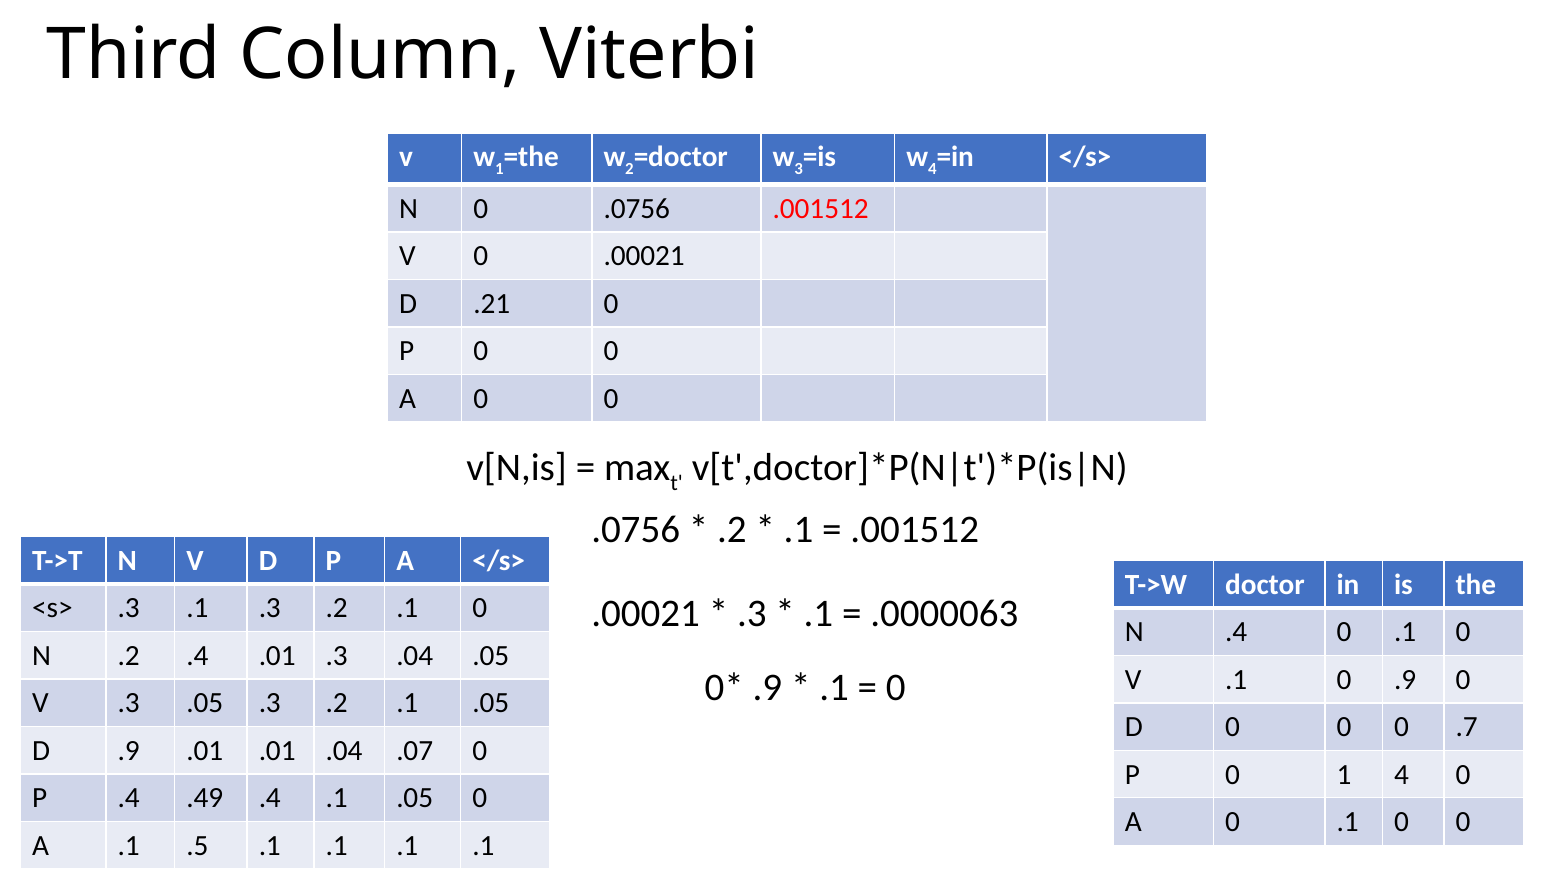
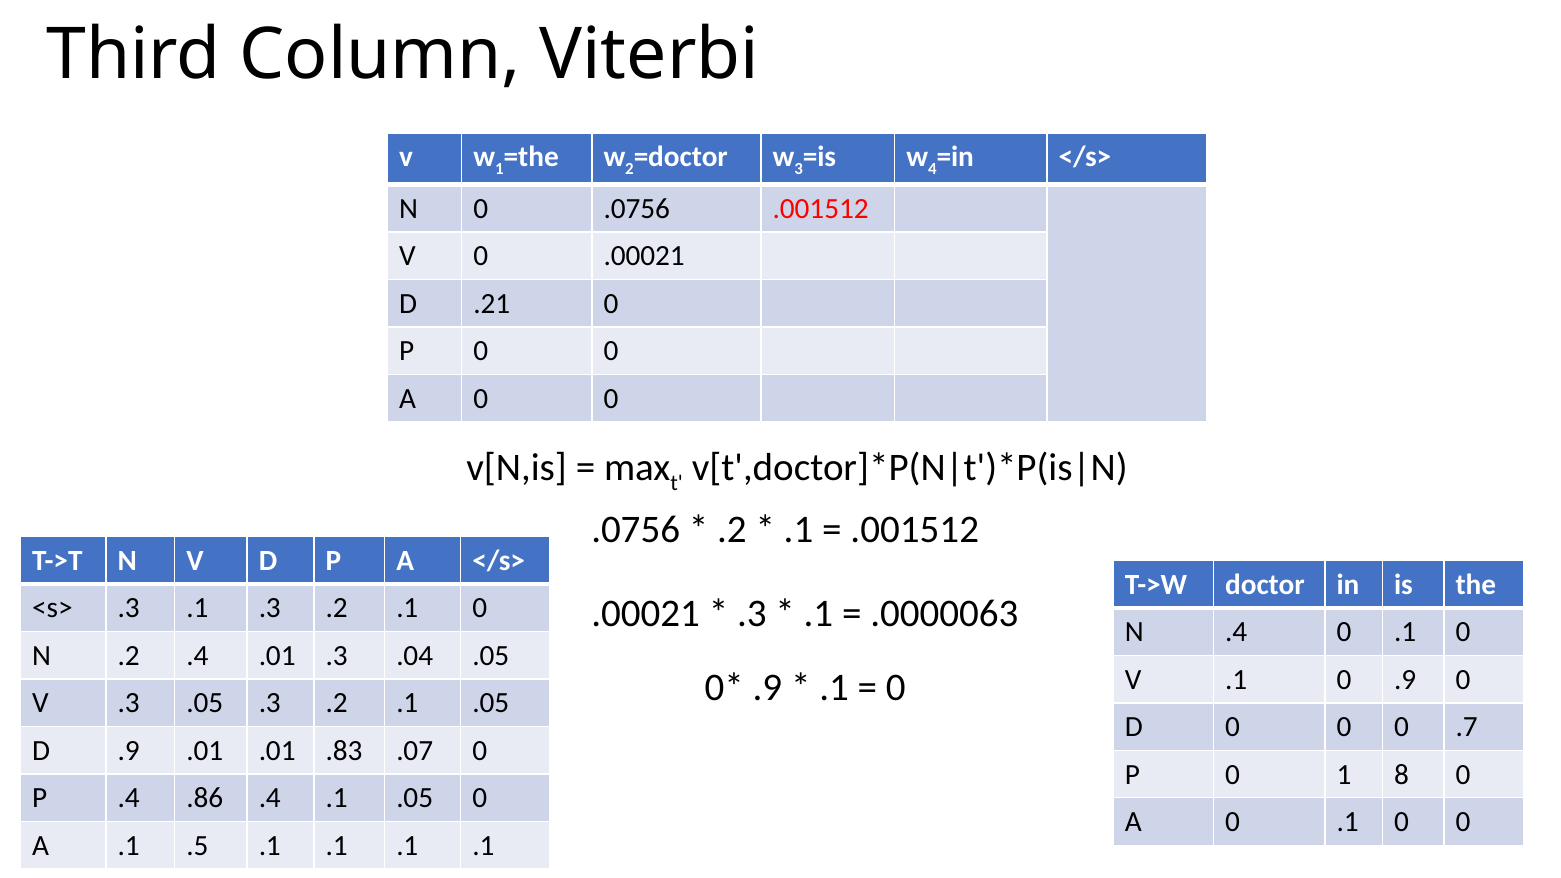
.01 .04: .04 -> .83
1 4: 4 -> 8
.49: .49 -> .86
